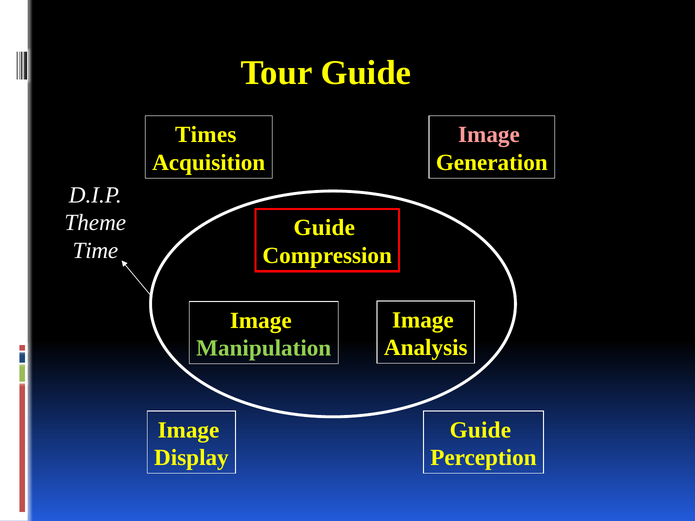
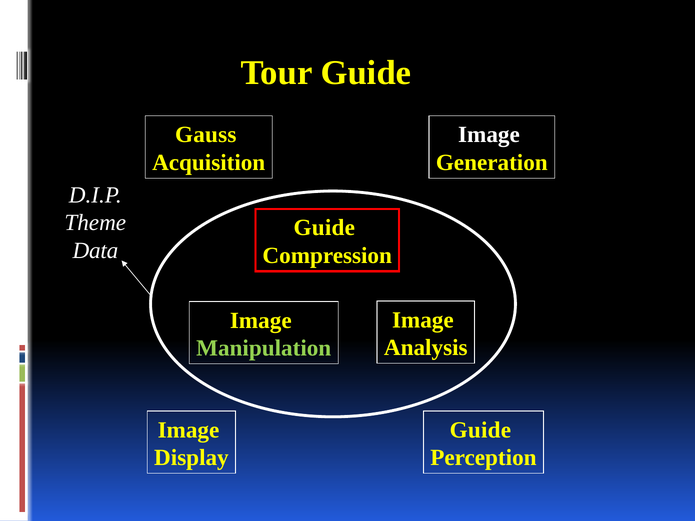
Times: Times -> Gauss
Image at (489, 135) colour: pink -> white
Time: Time -> Data
